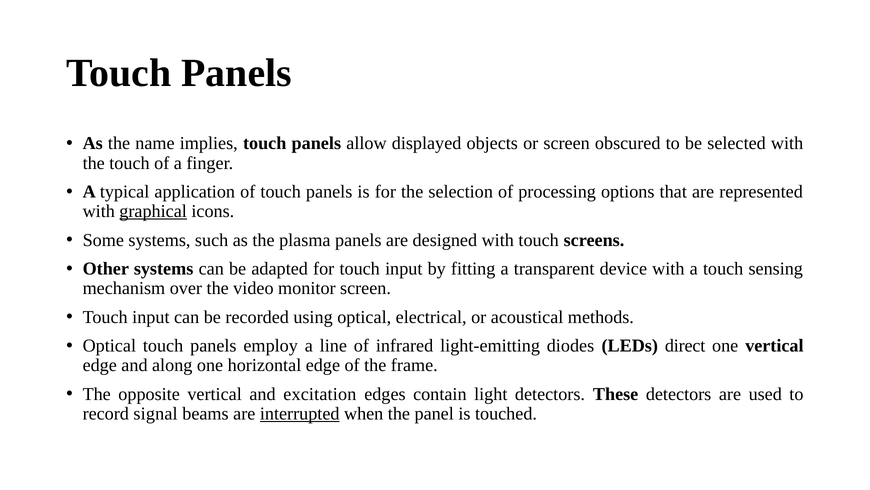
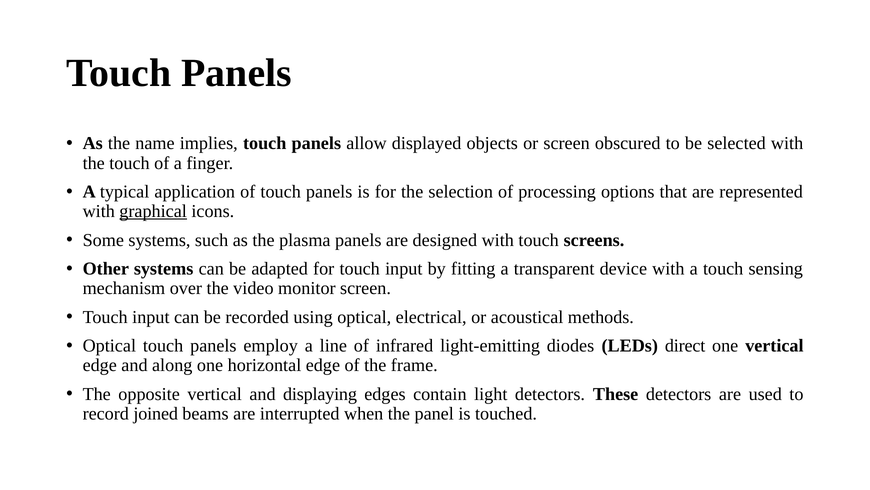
excitation: excitation -> displaying
signal: signal -> joined
interrupted underline: present -> none
